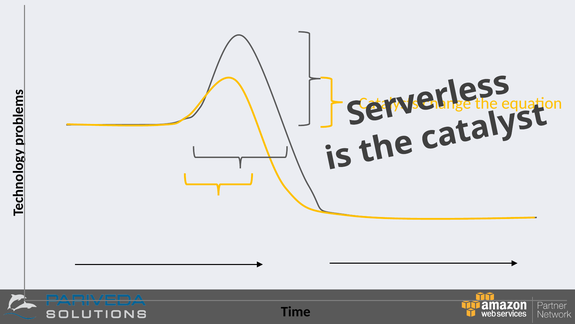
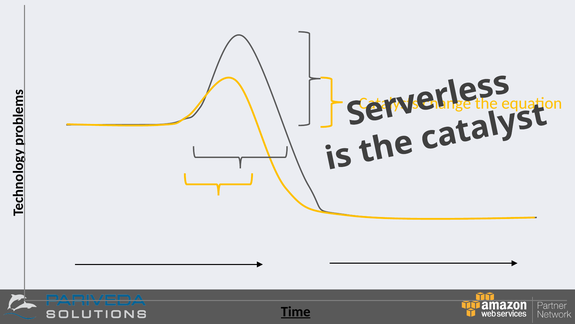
Time underline: none -> present
